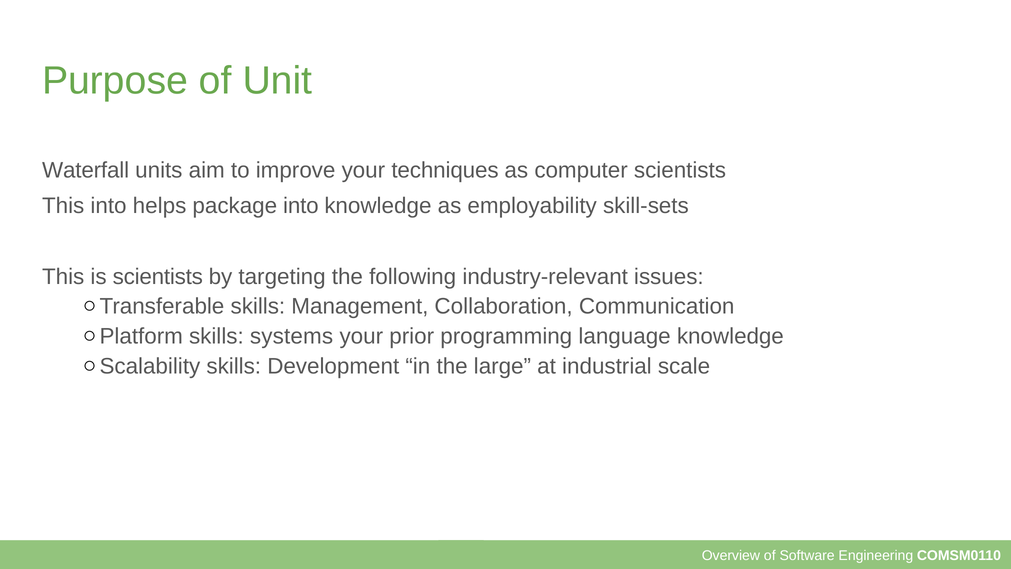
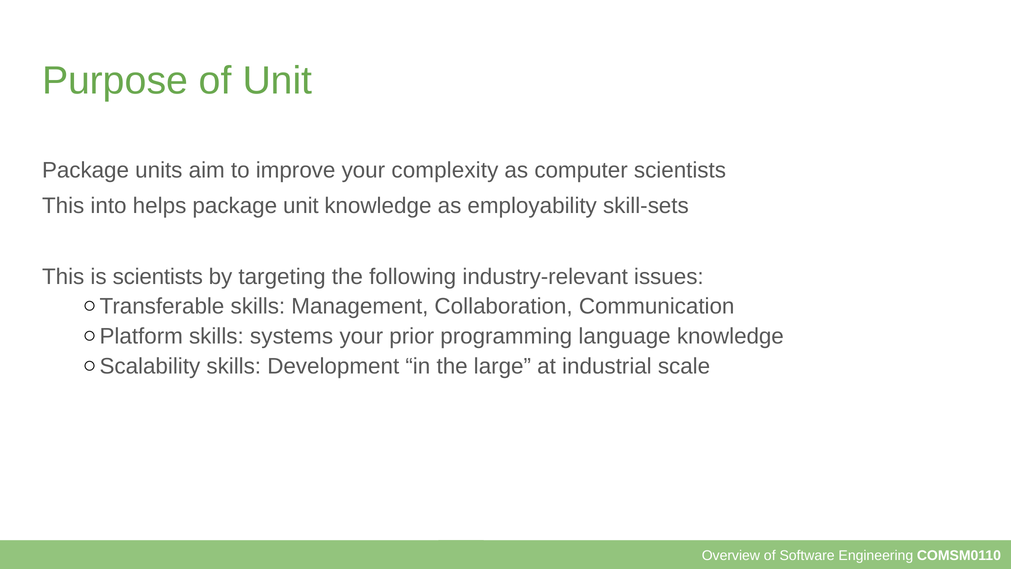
Waterfall at (86, 170): Waterfall -> Package
techniques: techniques -> complexity
package into: into -> unit
